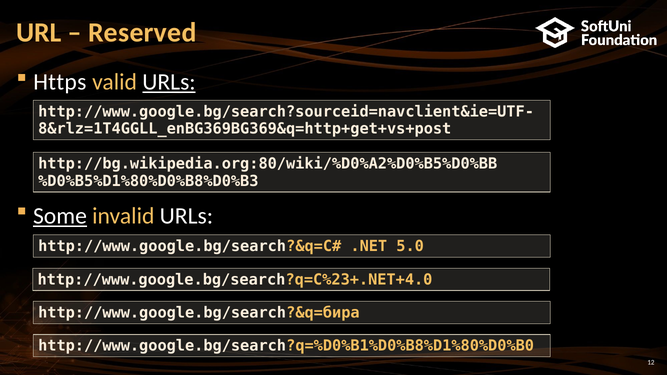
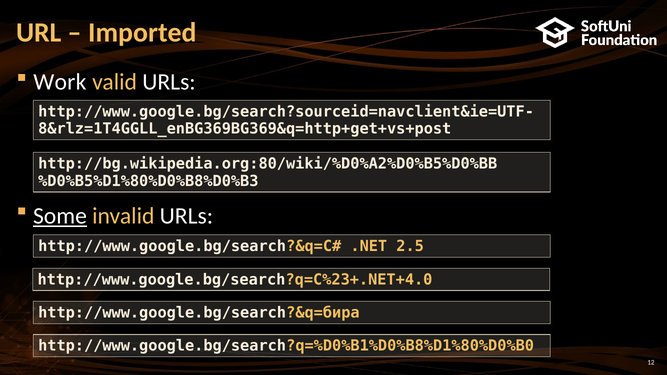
Reserved: Reserved -> Imported
Https: Https -> Work
URLs at (169, 82) underline: present -> none
5.0: 5.0 -> 2.5
